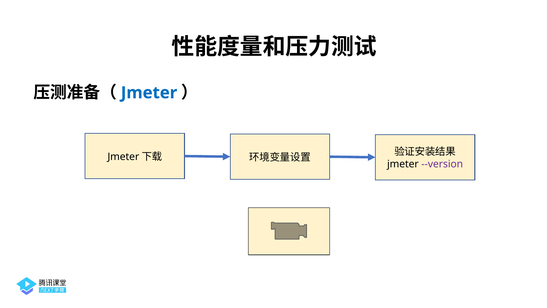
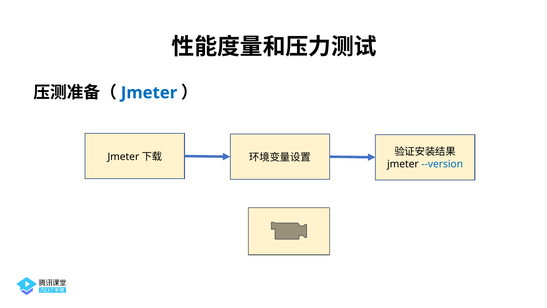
--version colour: purple -> blue
